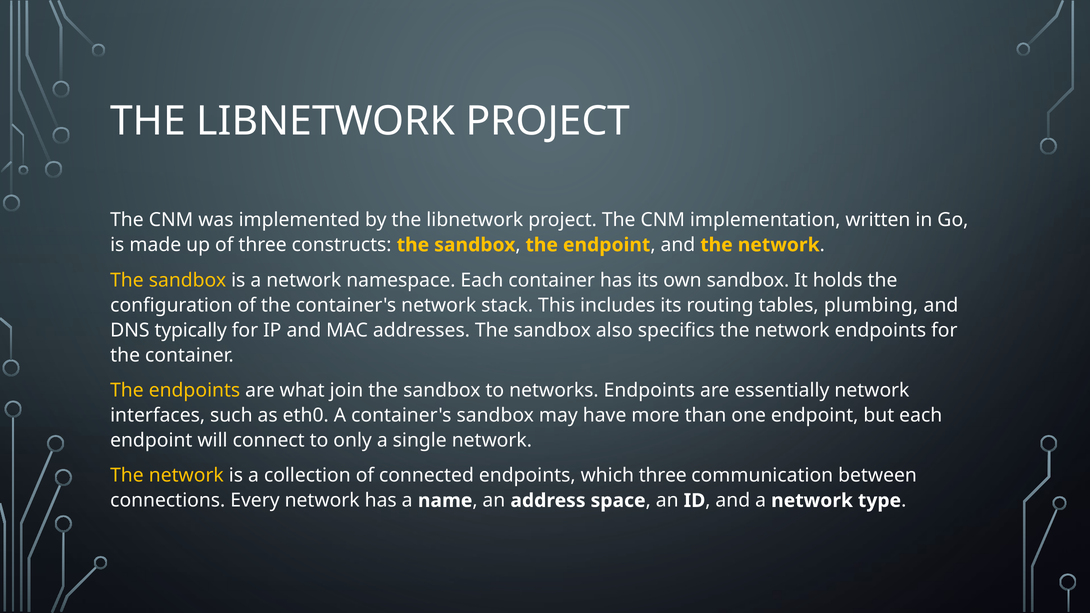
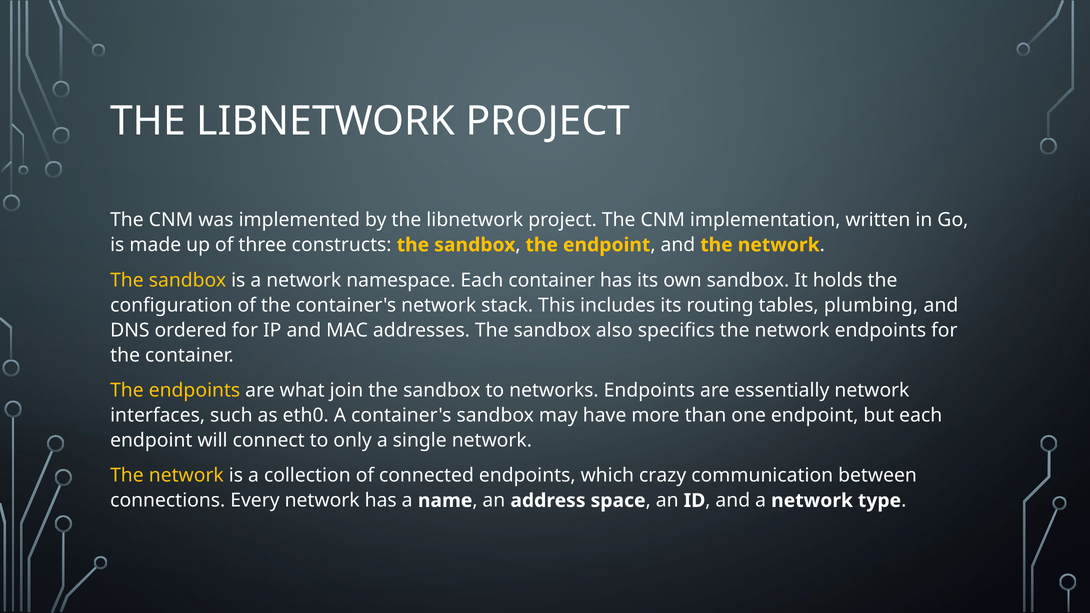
typically: typically -> ordered
which three: three -> crazy
